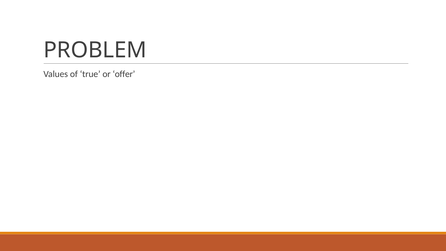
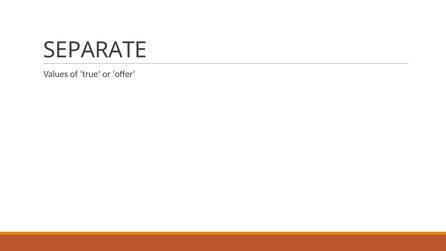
PROBLEM: PROBLEM -> SEPARATE
